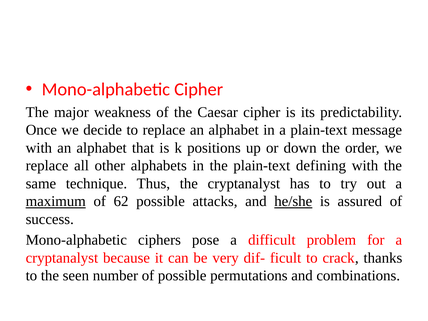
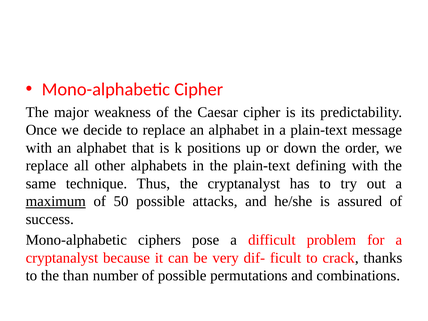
62: 62 -> 50
he/she underline: present -> none
seen: seen -> than
